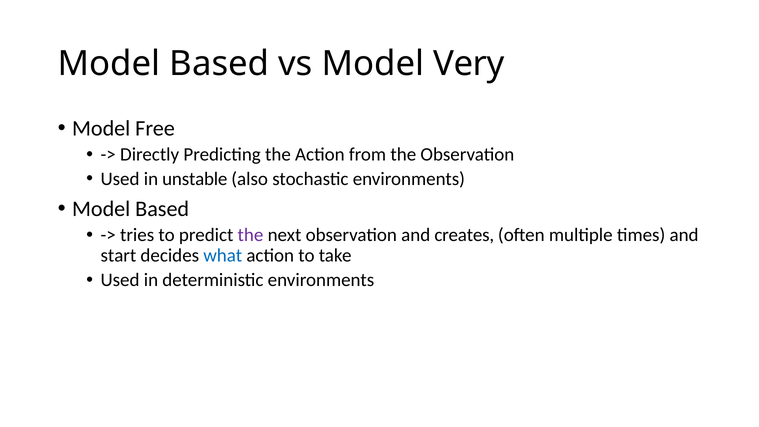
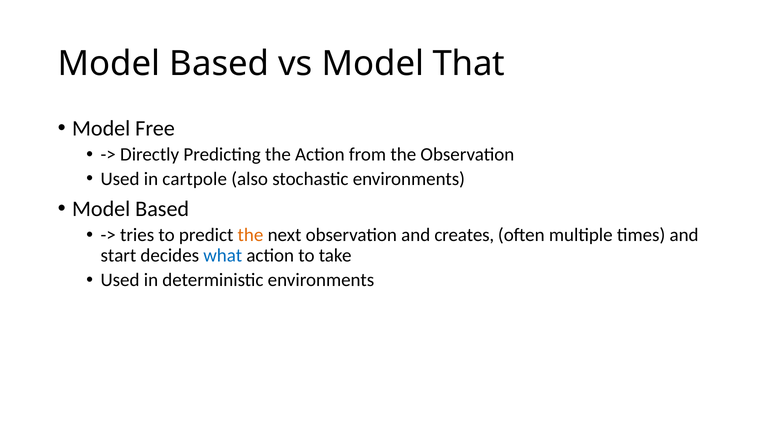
Very: Very -> That
unstable: unstable -> cartpole
the at (250, 235) colour: purple -> orange
